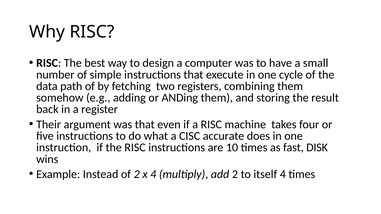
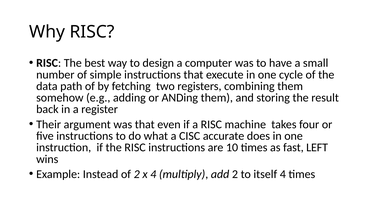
DISK: DISK -> LEFT
